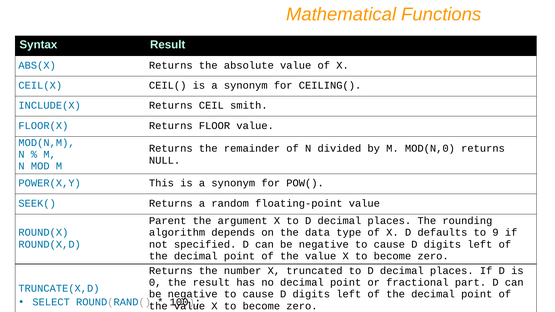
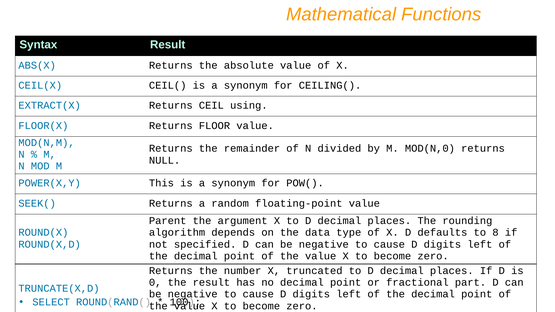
INCLUDE(X: INCLUDE(X -> EXTRACT(X
smith: smith -> using
9: 9 -> 8
